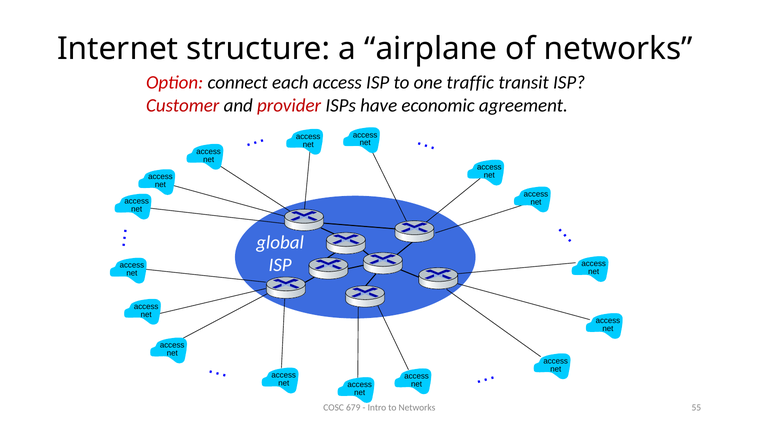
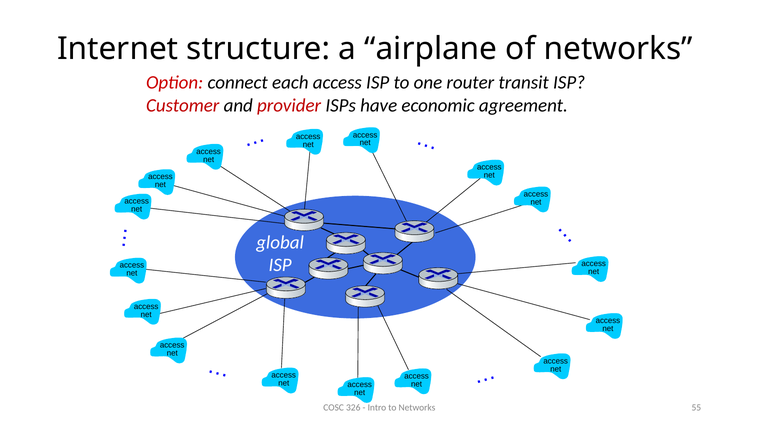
traffic: traffic -> router
679: 679 -> 326
